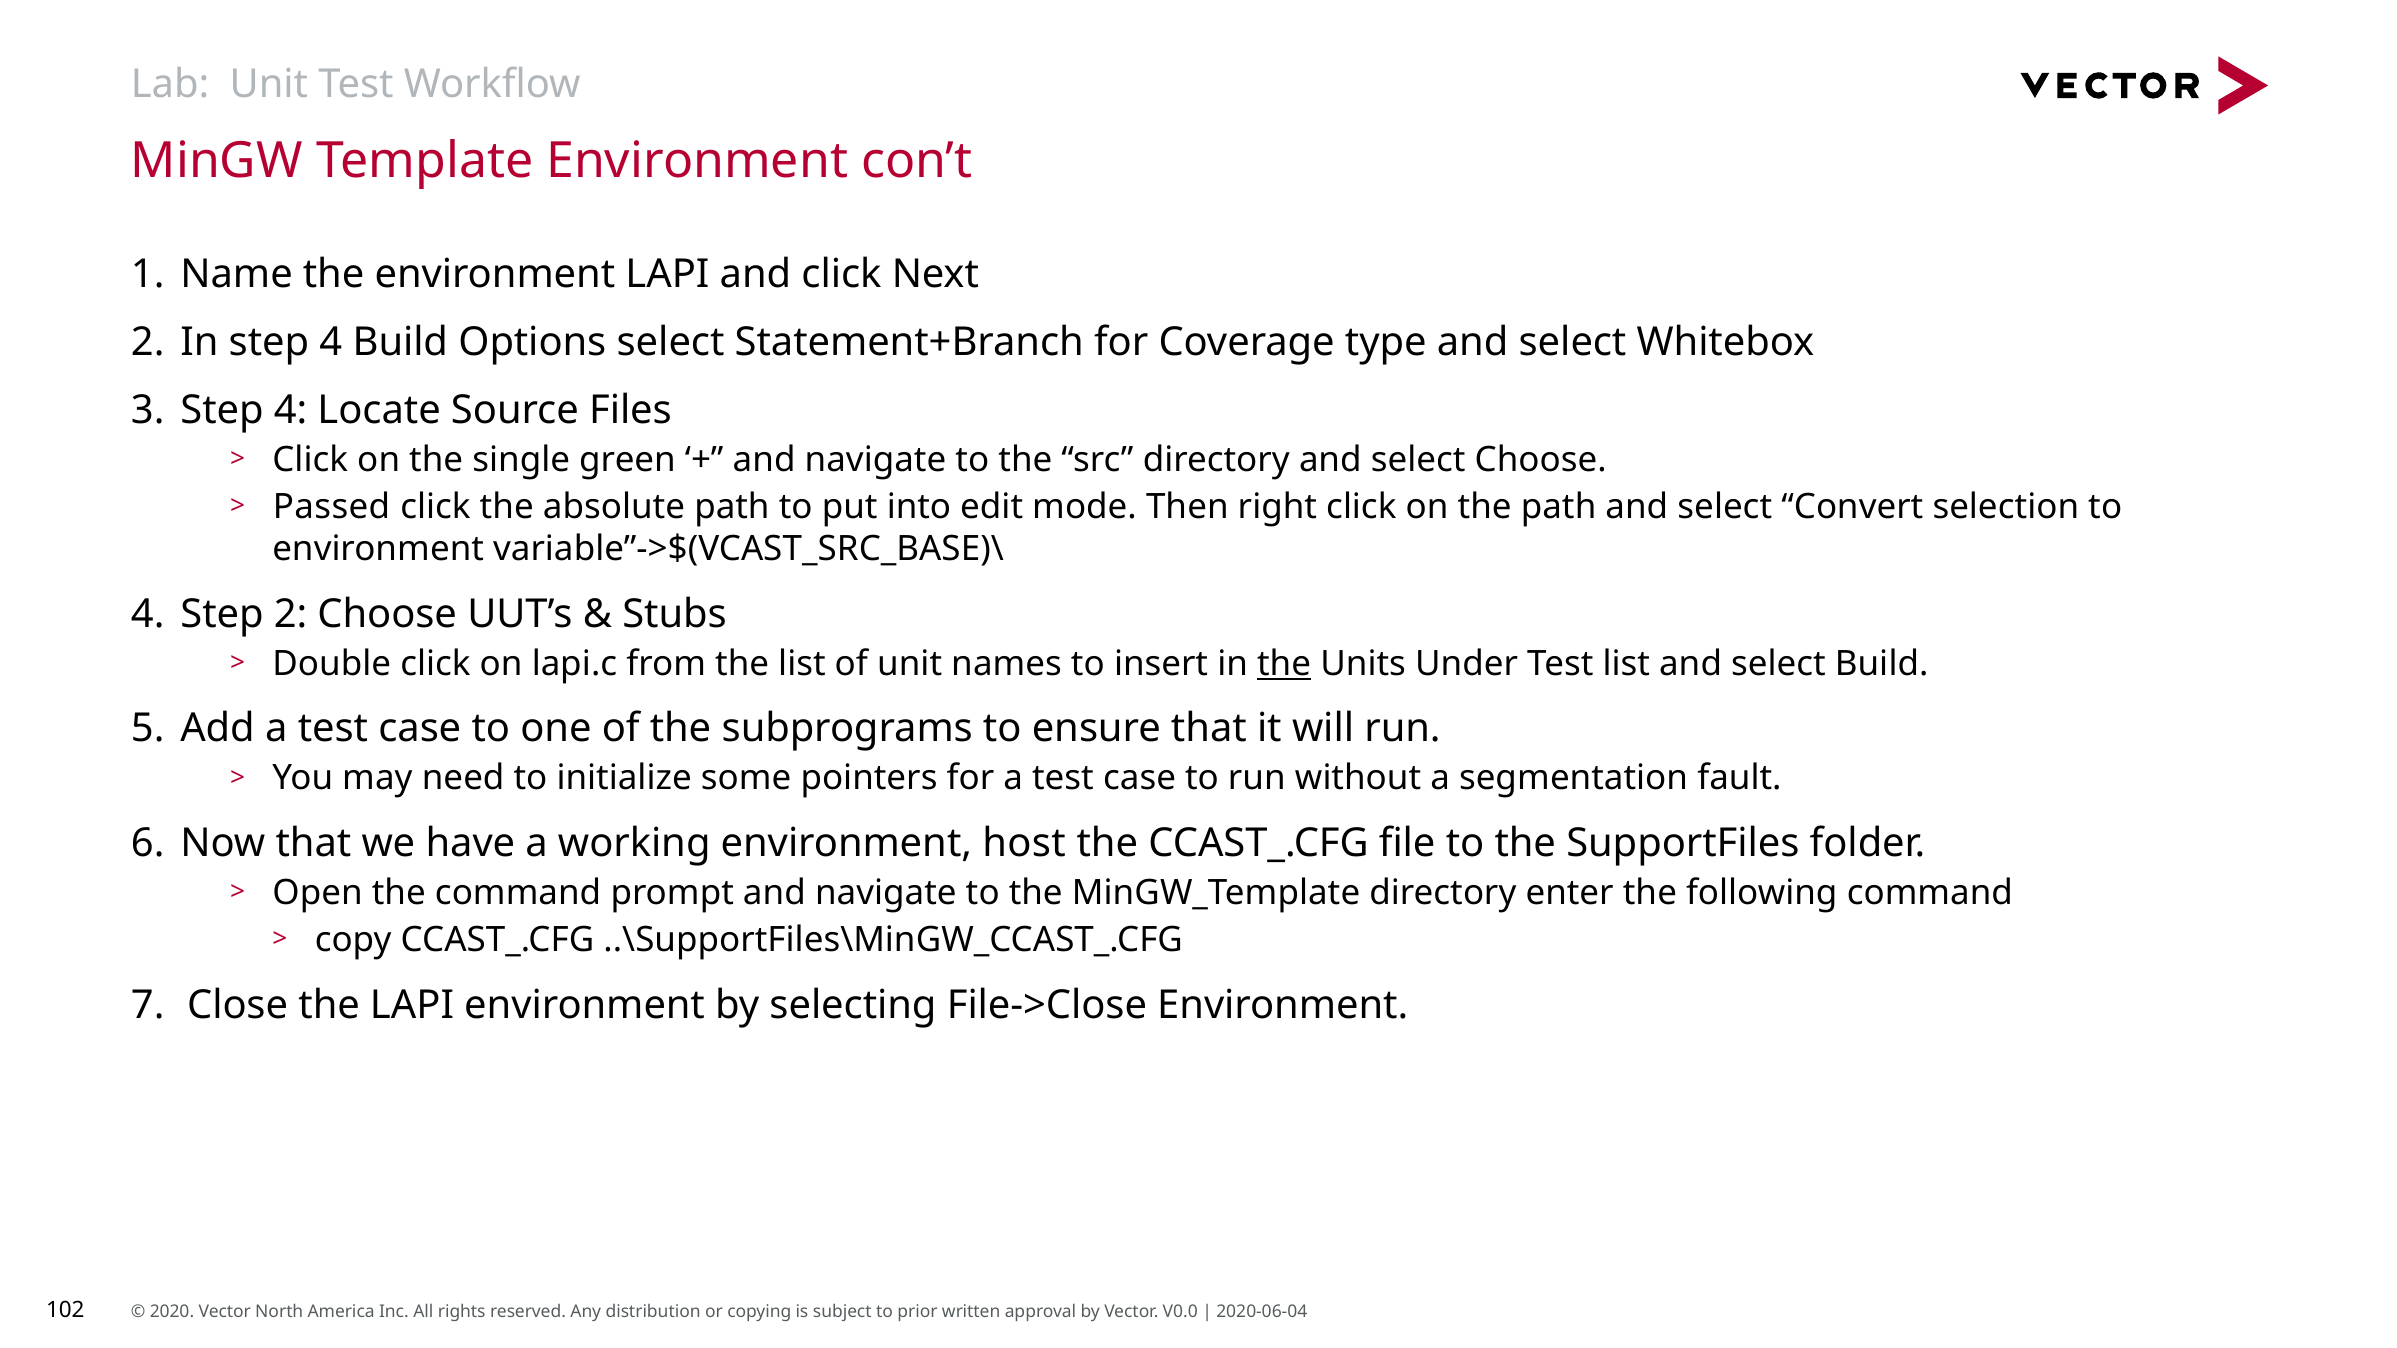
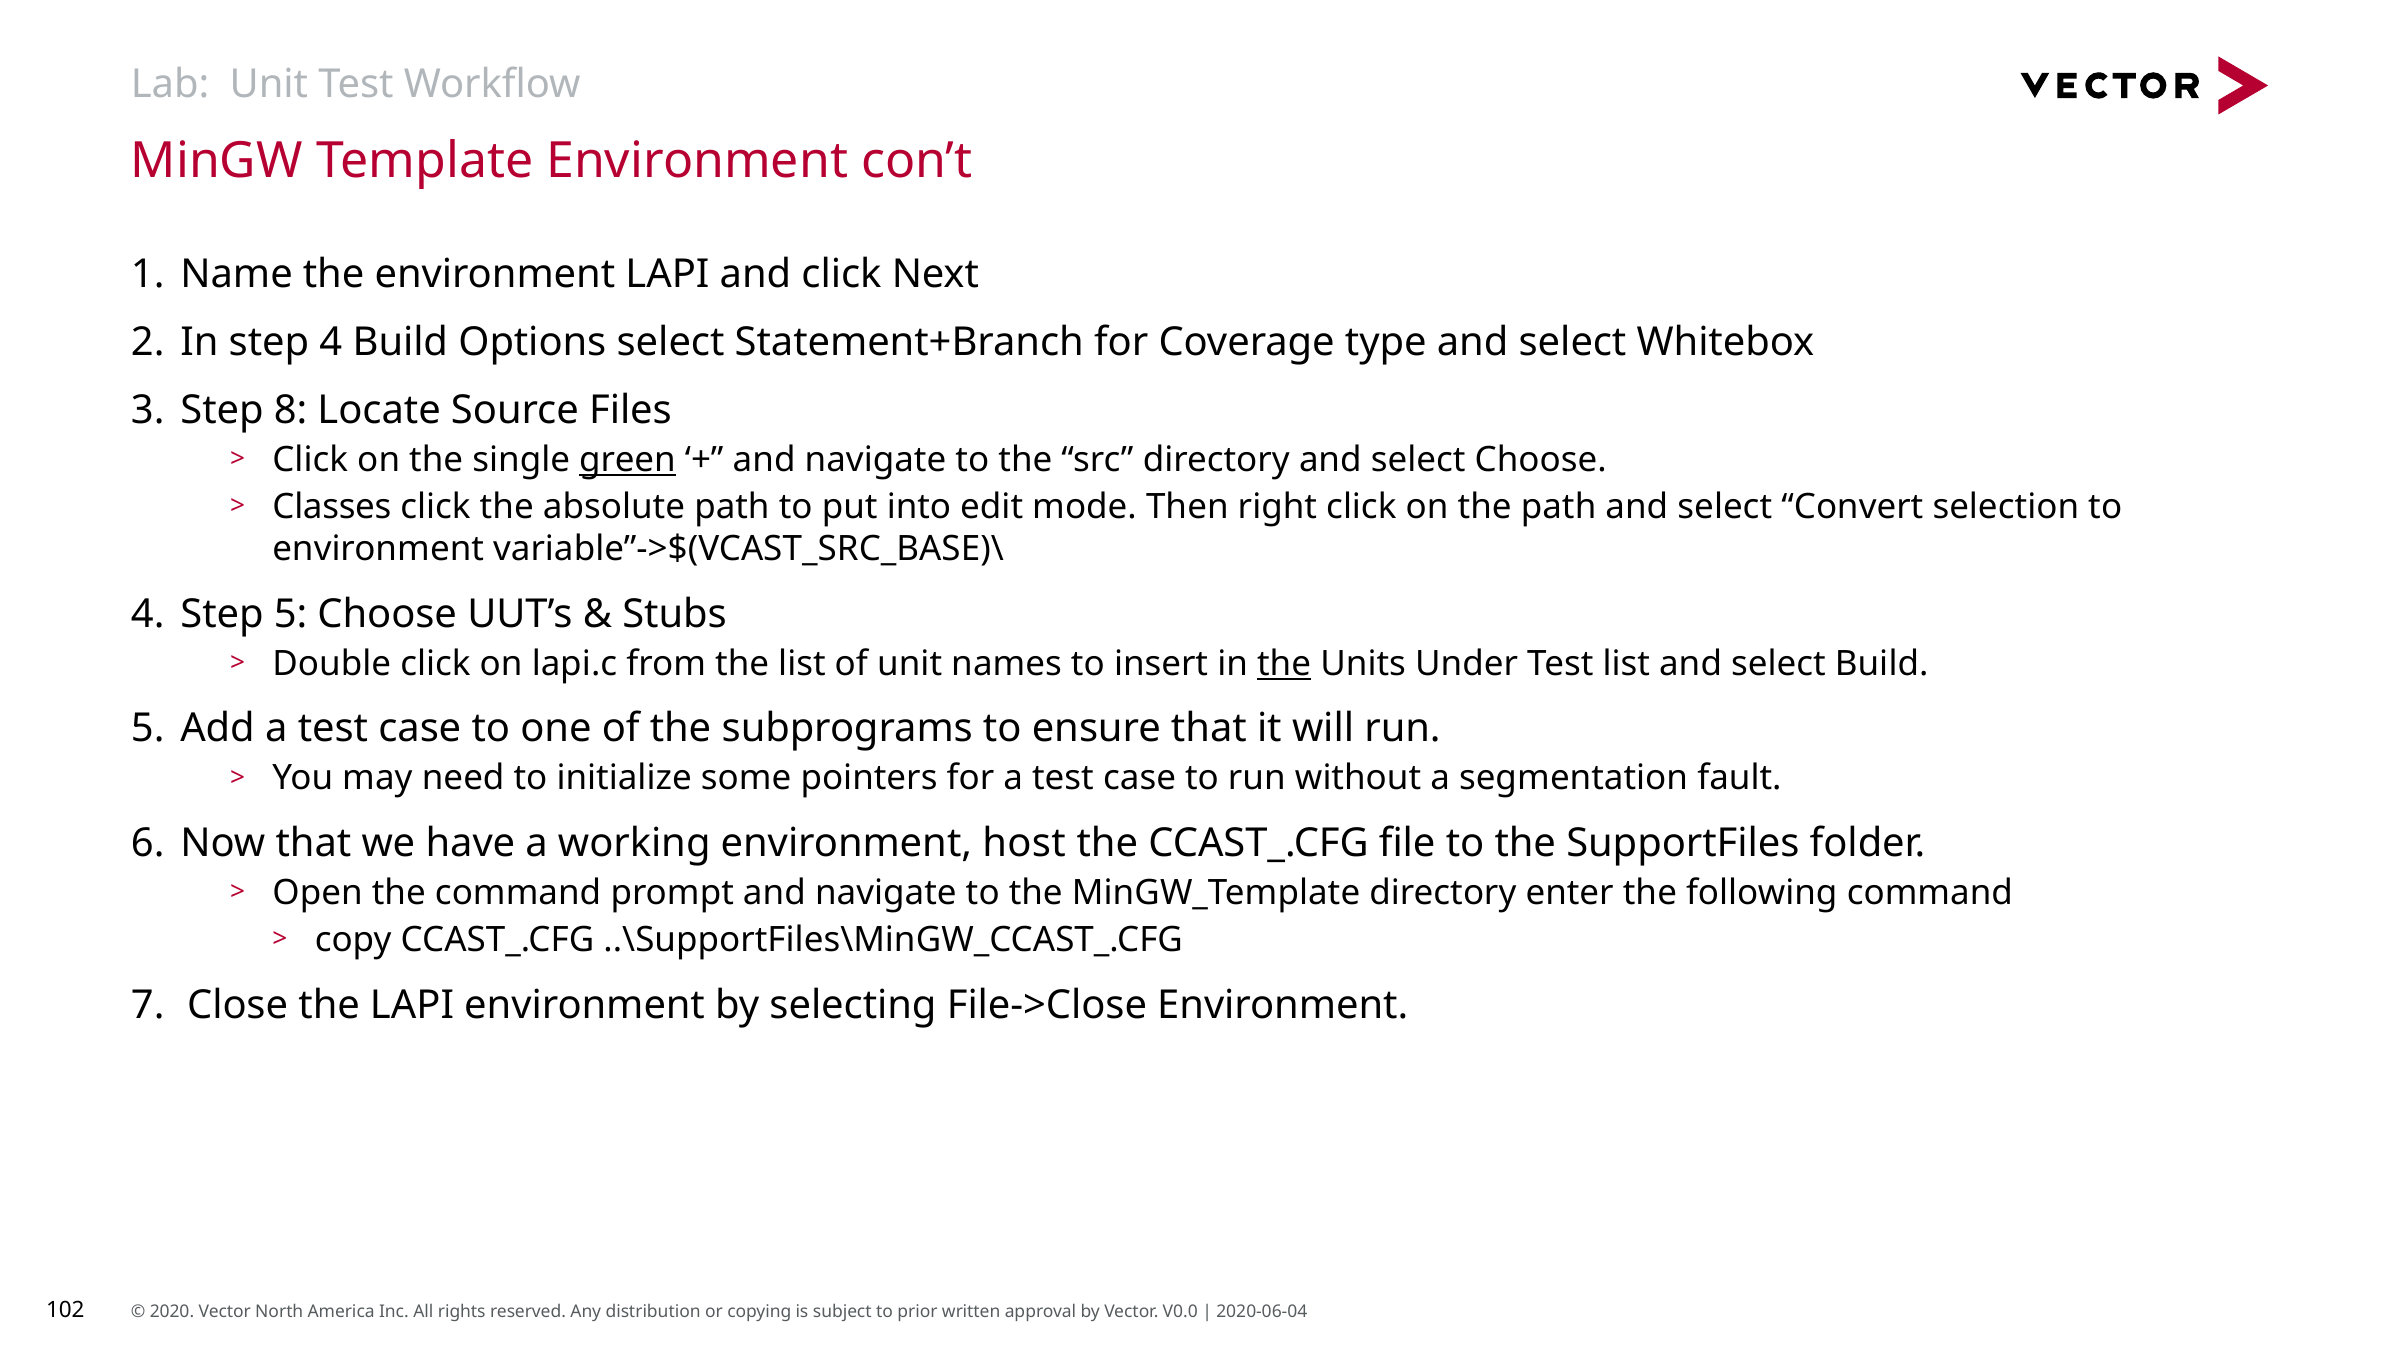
4 at (291, 410): 4 -> 8
green underline: none -> present
Passed: Passed -> Classes
Step 2: 2 -> 5
